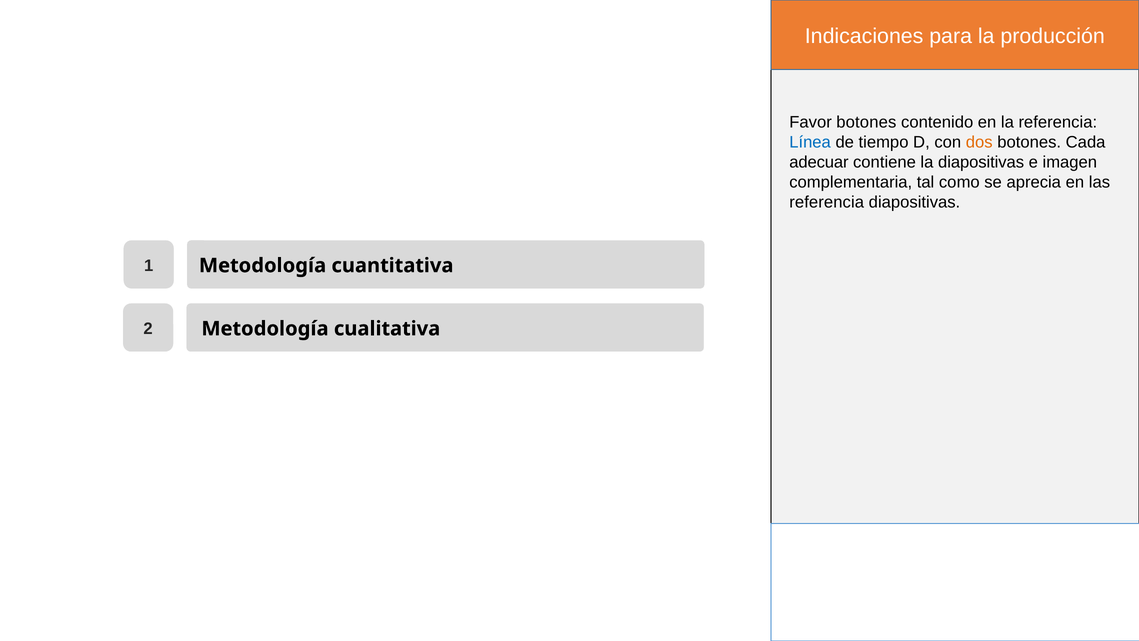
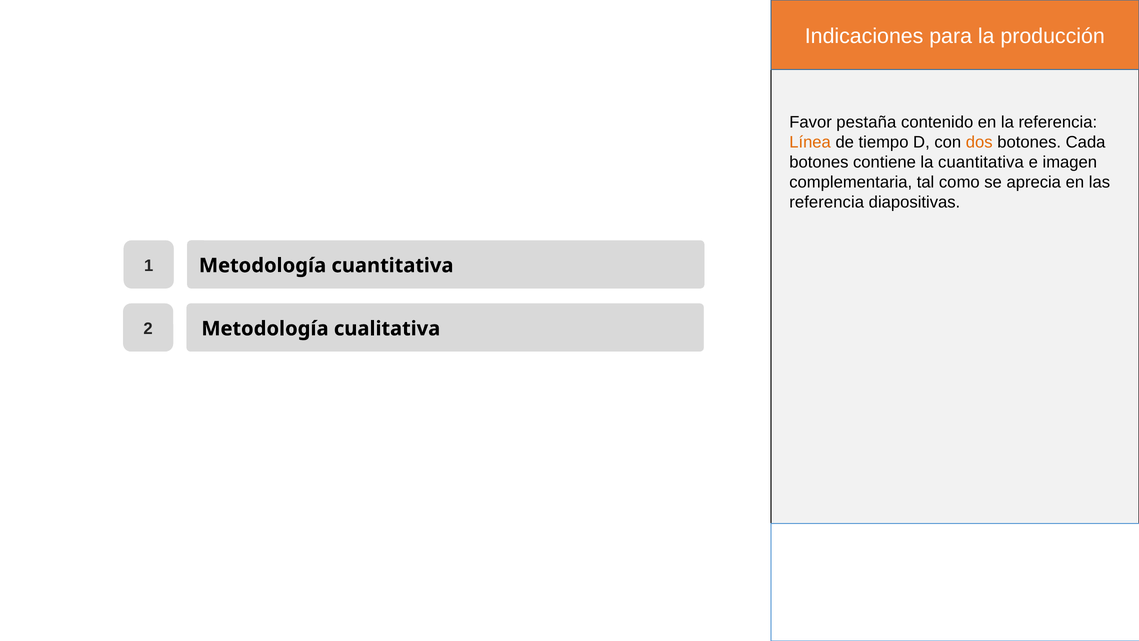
Favor botones: botones -> pestaña
Línea colour: blue -> orange
adecuar at (819, 162): adecuar -> botones
la diapositivas: diapositivas -> cuantitativa
